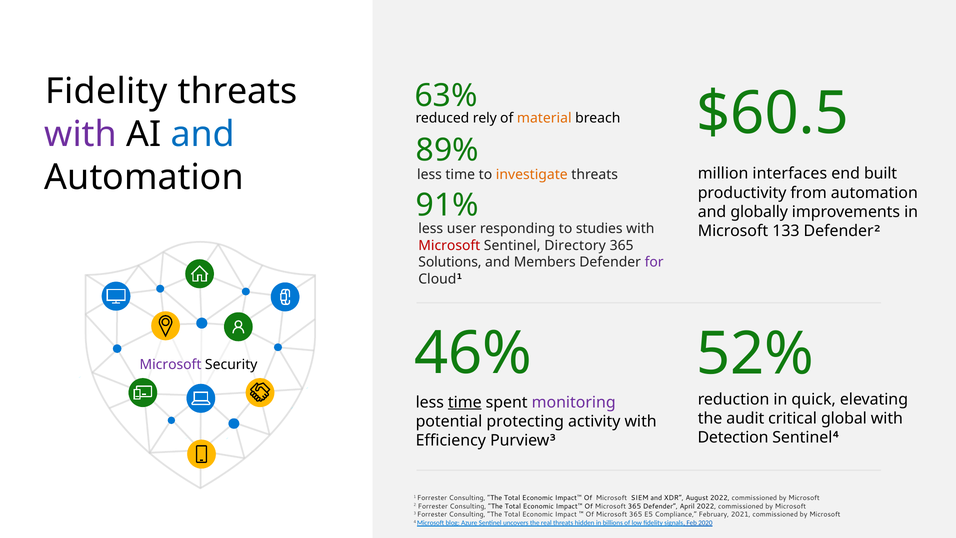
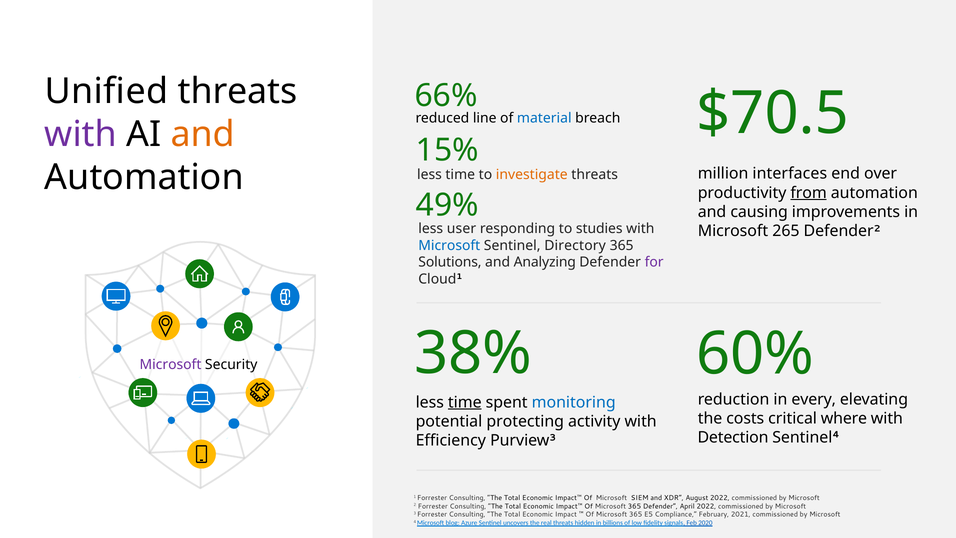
Fidelity at (106, 91): Fidelity -> Unified
63%: 63% -> 66%
$60.5: $60.5 -> $70.5
rely: rely -> line
material colour: orange -> blue
and at (203, 134) colour: blue -> orange
89%: 89% -> 15%
built: built -> over
from underline: none -> present
91%: 91% -> 49%
globally: globally -> causing
133: 133 -> 265
Microsoft at (449, 245) colour: red -> blue
Members: Members -> Analyzing
46%: 46% -> 38%
52%: 52% -> 60%
quick: quick -> every
monitoring colour: purple -> blue
audit: audit -> costs
global: global -> where
